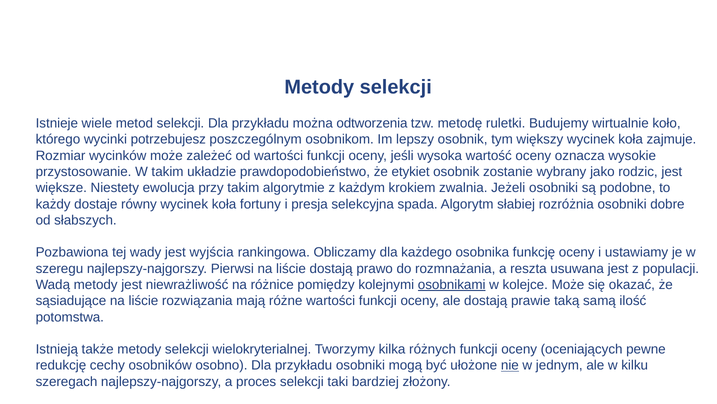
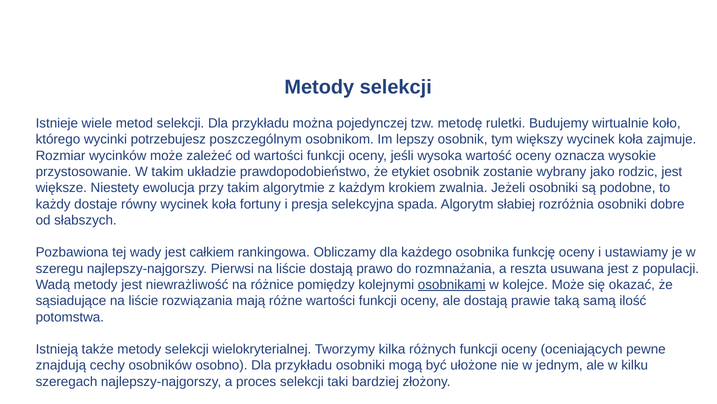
odtworzenia: odtworzenia -> pojedynczej
wyjścia: wyjścia -> całkiem
redukcję: redukcję -> znajdują
nie underline: present -> none
